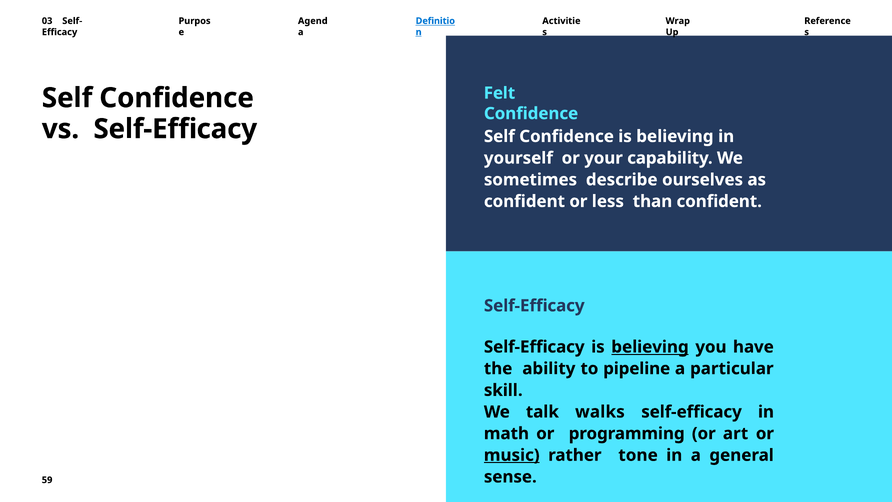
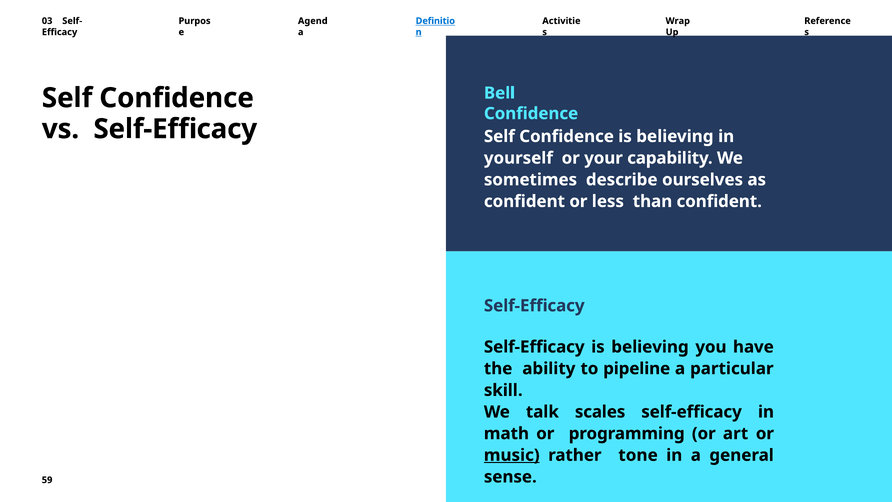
Felt: Felt -> Bell
believing at (650, 347) underline: present -> none
walks: walks -> scales
